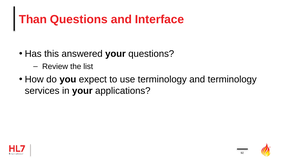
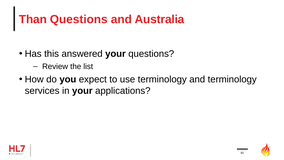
Interface: Interface -> Australia
